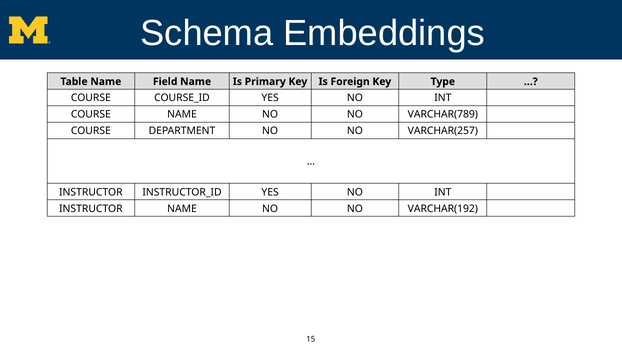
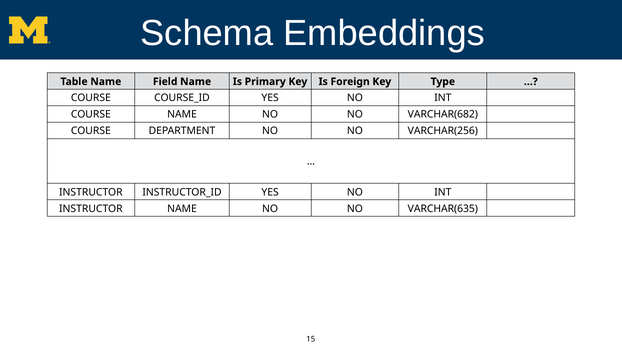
VARCHAR(789: VARCHAR(789 -> VARCHAR(682
VARCHAR(257: VARCHAR(257 -> VARCHAR(256
VARCHAR(192: VARCHAR(192 -> VARCHAR(635
